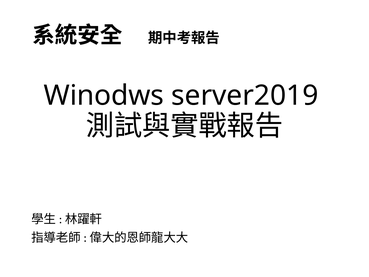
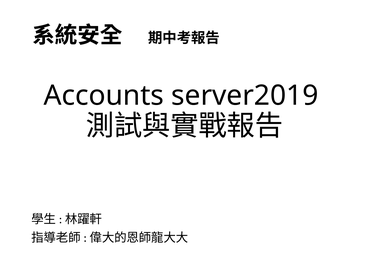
Winodws: Winodws -> Accounts
